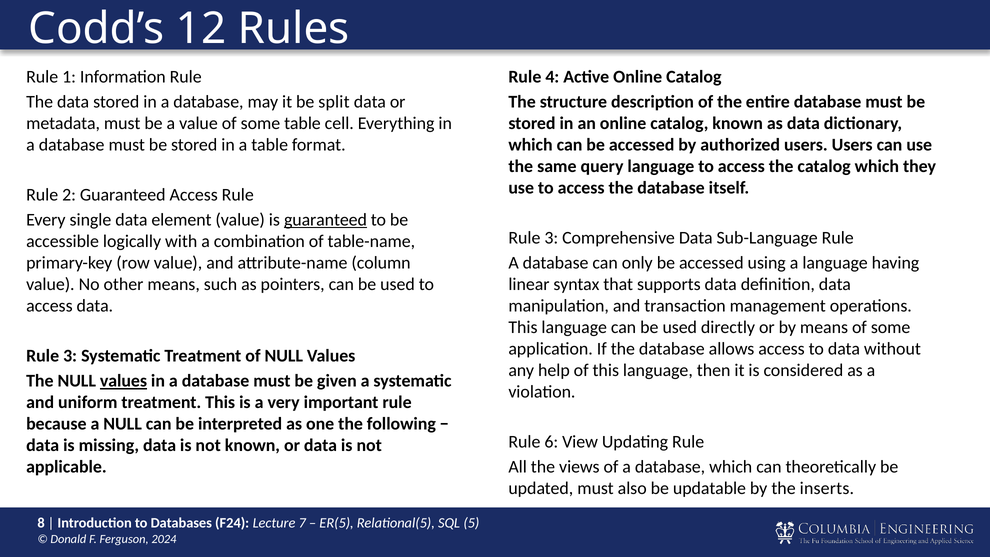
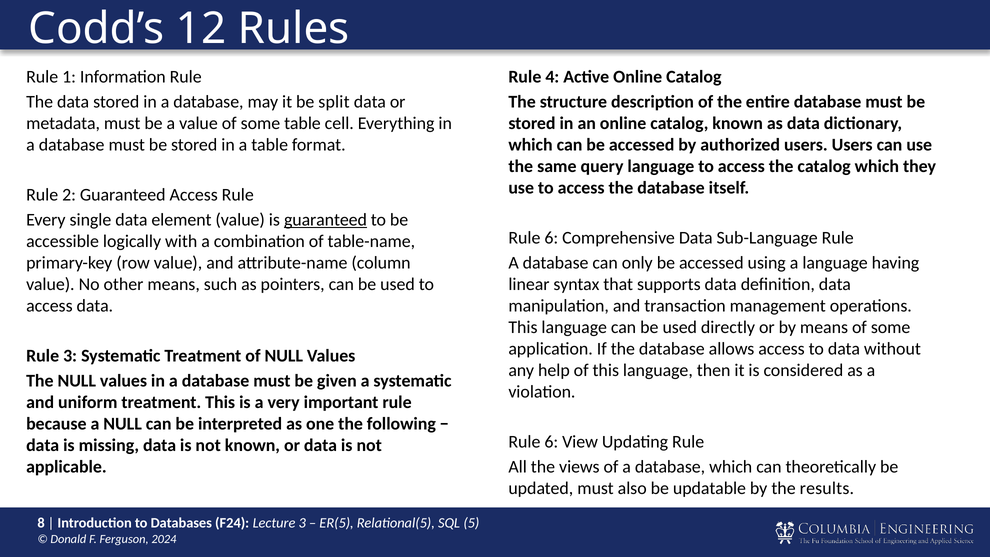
3 at (551, 238): 3 -> 6
values at (123, 381) underline: present -> none
inserts: inserts -> results
7 at (302, 523): 7 -> 3
